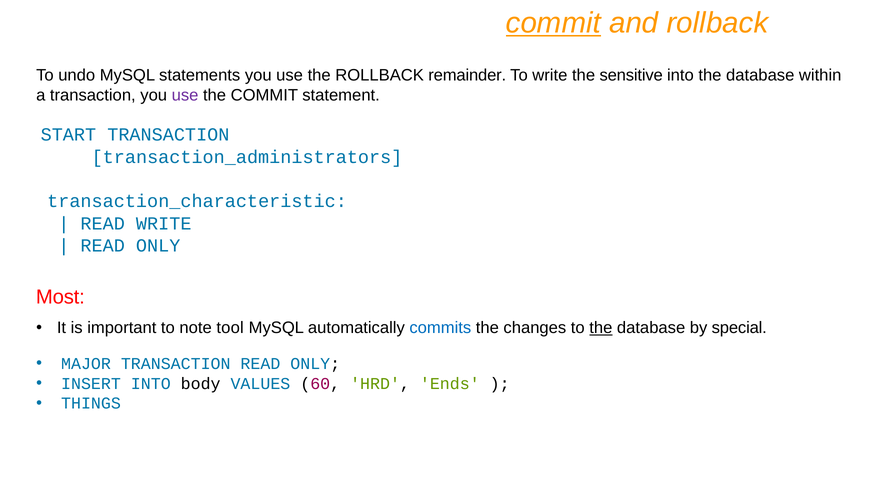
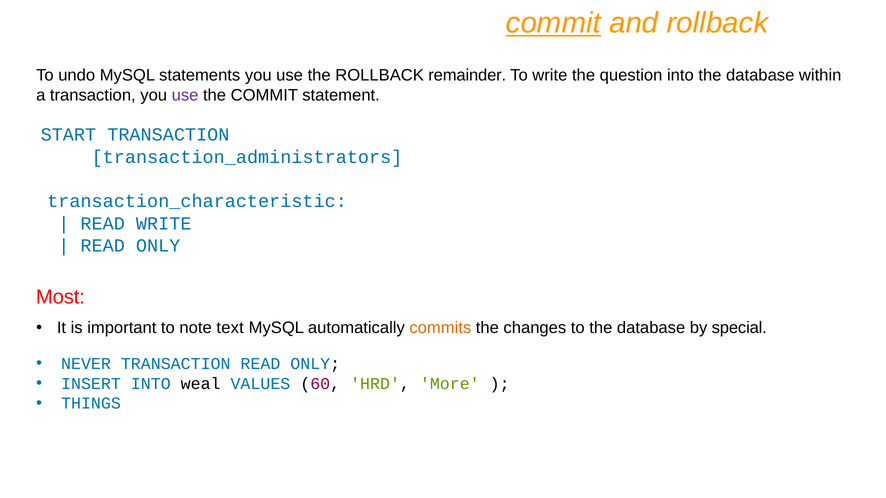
sensitive: sensitive -> question
tool: tool -> text
commits colour: blue -> orange
the at (601, 328) underline: present -> none
MAJOR: MAJOR -> NEVER
body: body -> weal
Ends: Ends -> More
